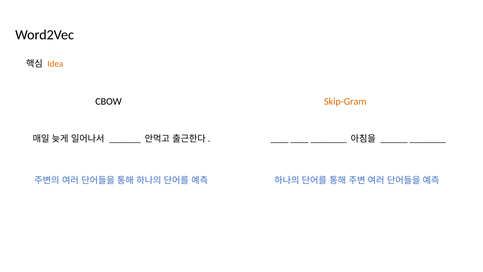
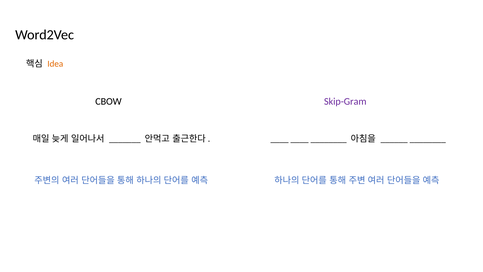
Skip-Gram colour: orange -> purple
